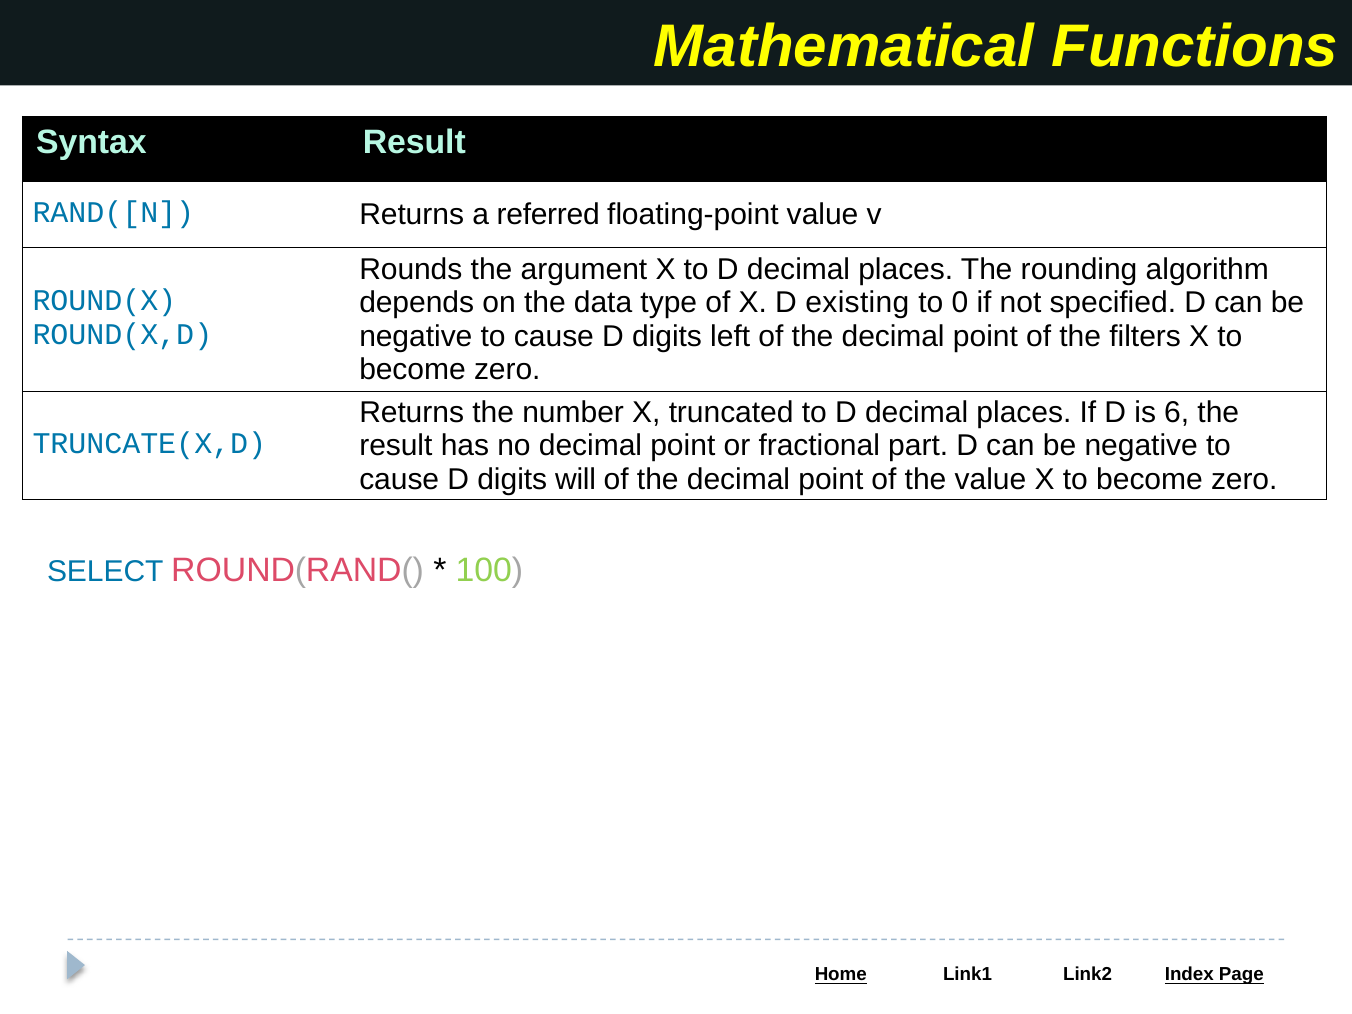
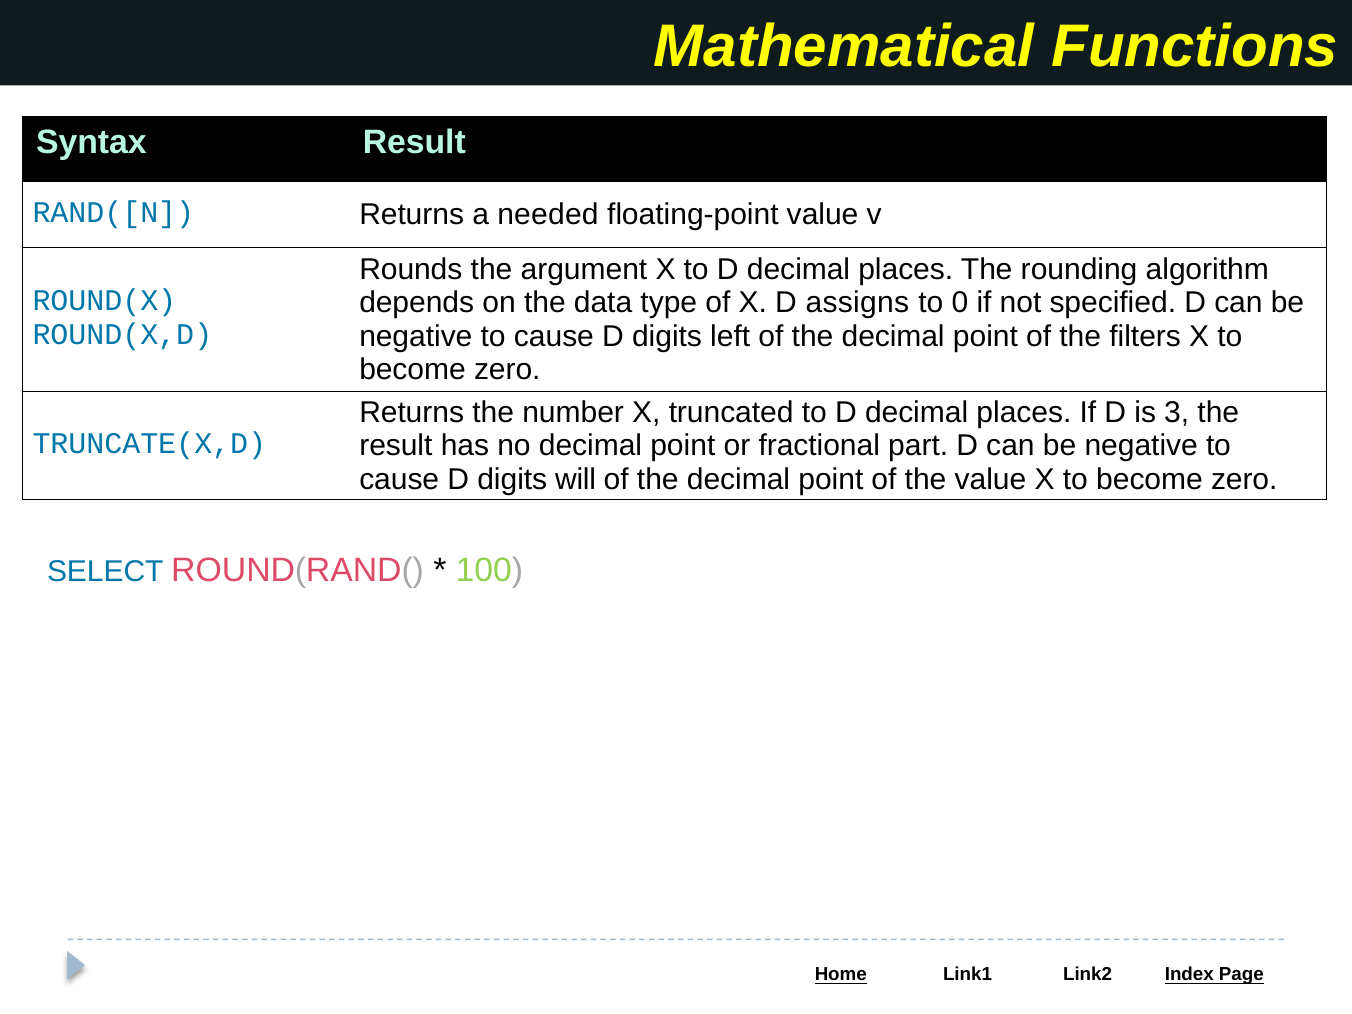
referred: referred -> needed
existing: existing -> assigns
6: 6 -> 3
